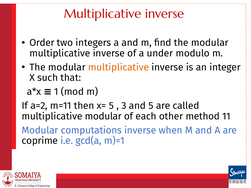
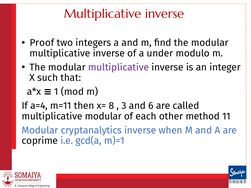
Order: Order -> Proof
multiplicative at (119, 67) colour: orange -> purple
a=2: a=2 -> a=4
x= 5: 5 -> 8
and 5: 5 -> 6
computations: computations -> cryptanalytics
